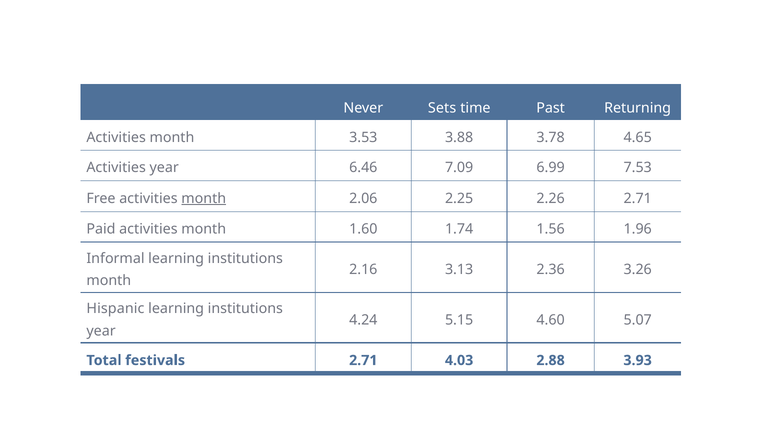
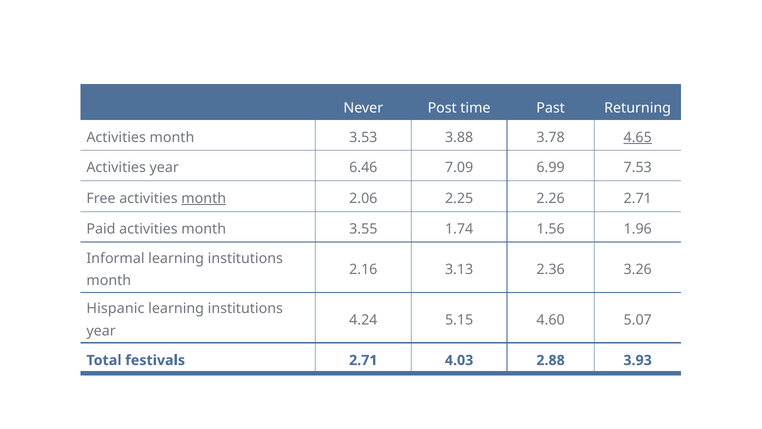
Sets: Sets -> Post
4.65 underline: none -> present
1.60: 1.60 -> 3.55
